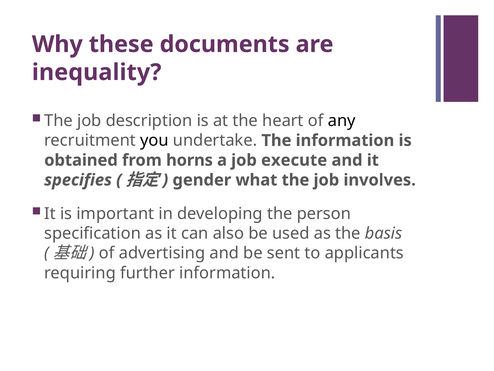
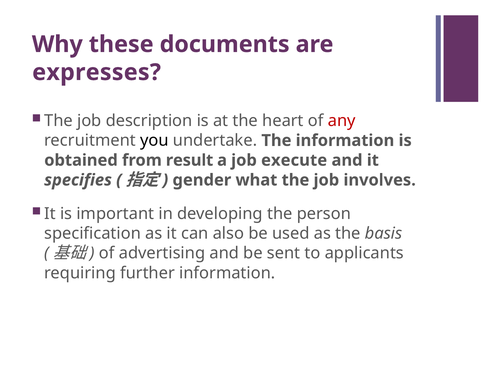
inequality: inequality -> expresses
any colour: black -> red
horns: horns -> result
